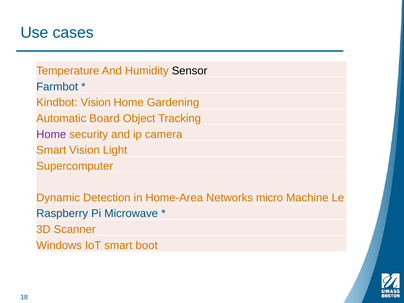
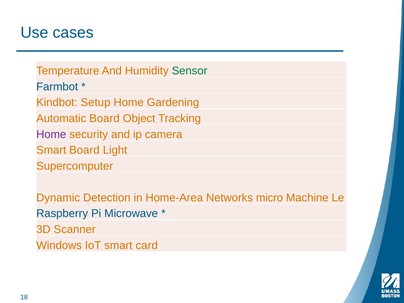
Sensor colour: black -> green
Kindbot Vision: Vision -> Setup
Smart Vision: Vision -> Board
boot: boot -> card
